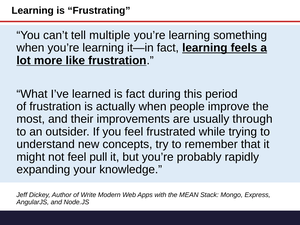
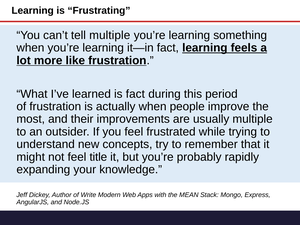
usually through: through -> multiple
pull: pull -> title
